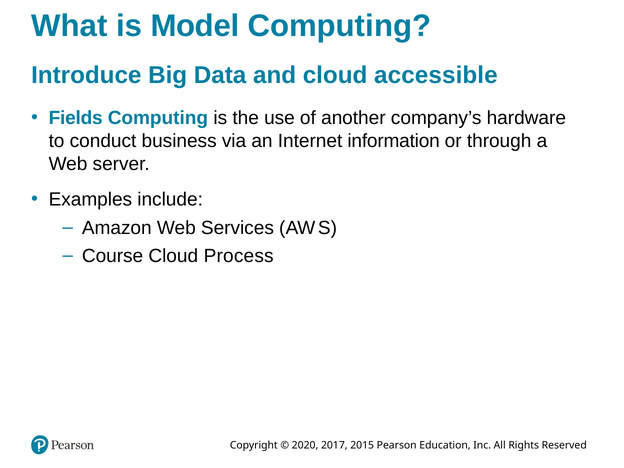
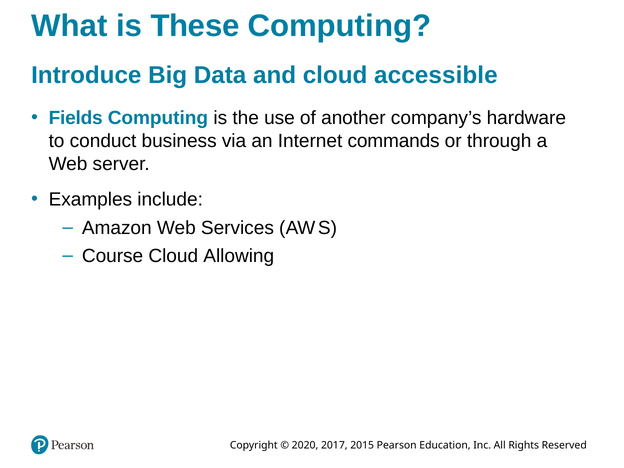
Model: Model -> These
information: information -> commands
Process: Process -> Allowing
